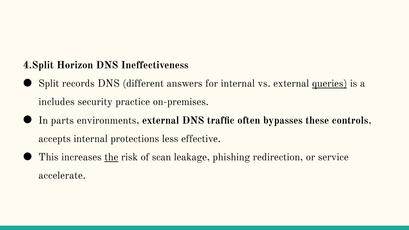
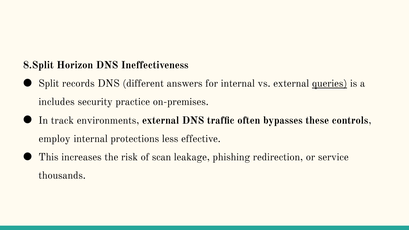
4.Split: 4.Split -> 8.Split
parts: parts -> track
accepts: accepts -> employ
the underline: present -> none
accelerate: accelerate -> thousands
